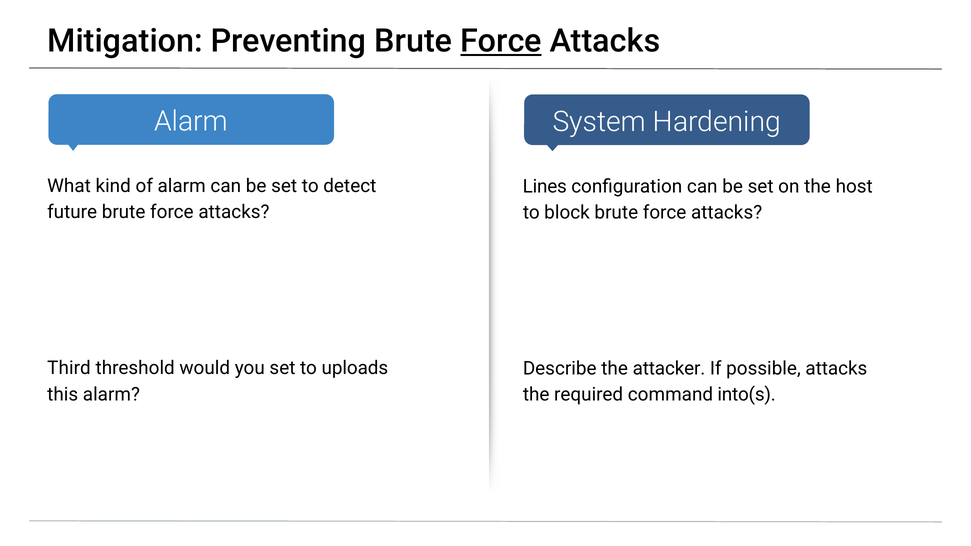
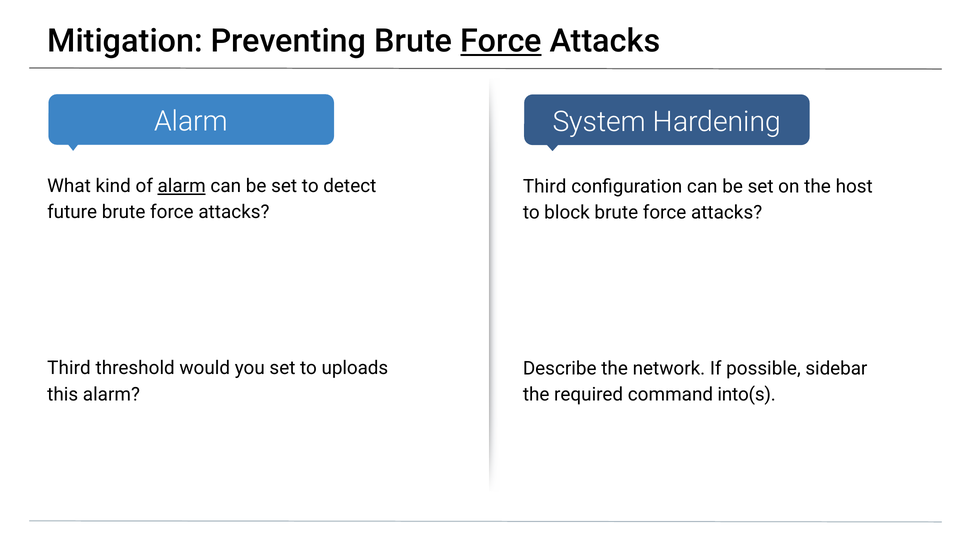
alarm at (182, 186) underline: none -> present
Lines at (545, 186): Lines -> Third
attacker: attacker -> network
possible attacks: attacks -> sidebar
